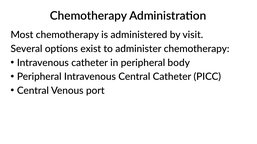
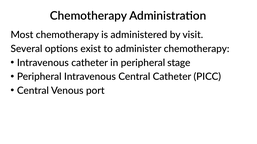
body: body -> stage
